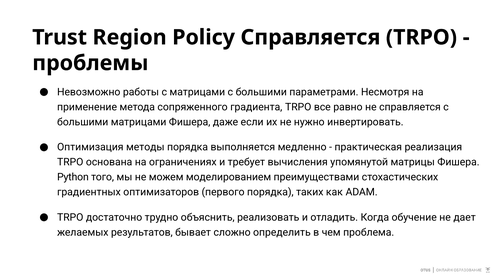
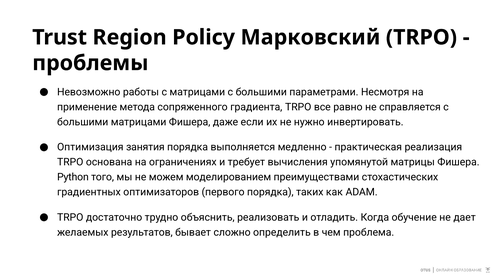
Policy Справляется: Справляется -> Марковский
методы: методы -> занятия
